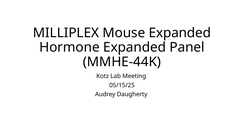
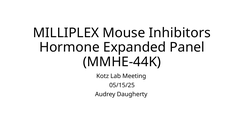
Mouse Expanded: Expanded -> Inhibitors
